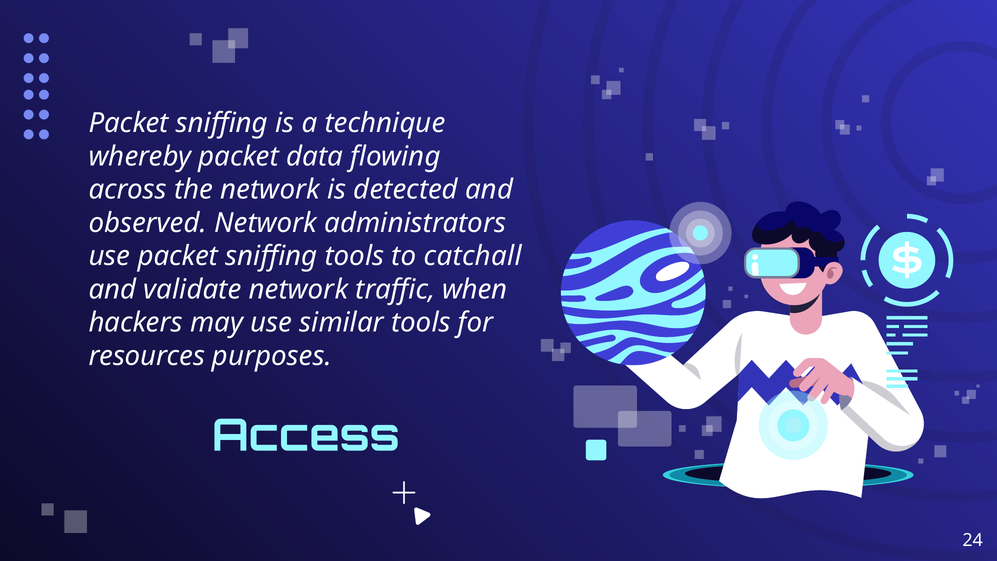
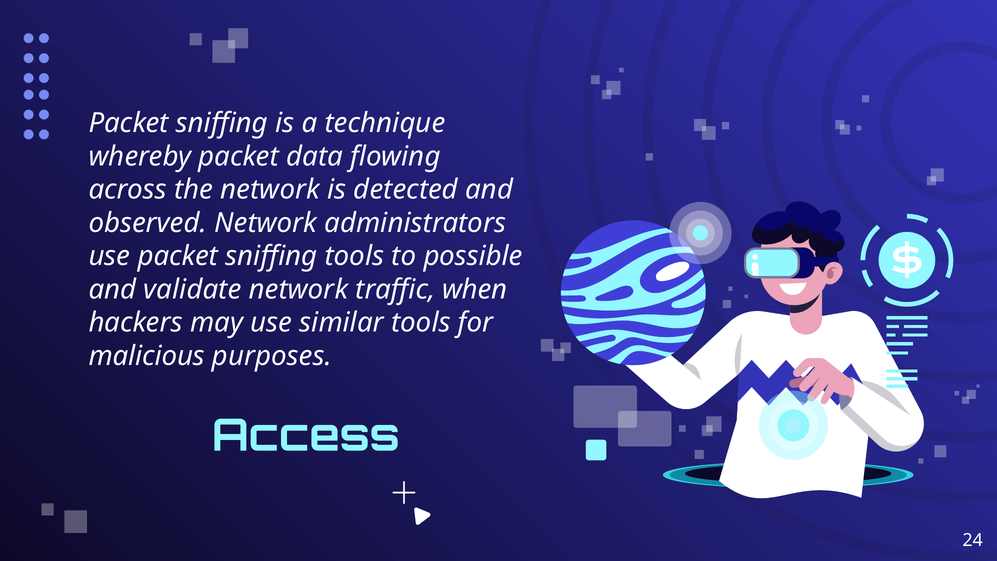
catchall: catchall -> possible
resources: resources -> malicious
